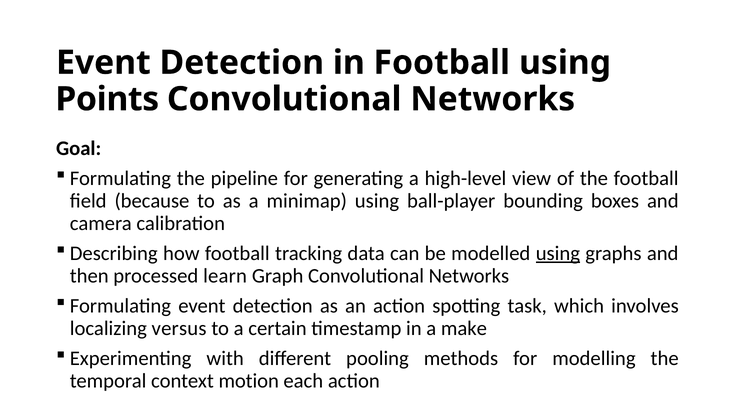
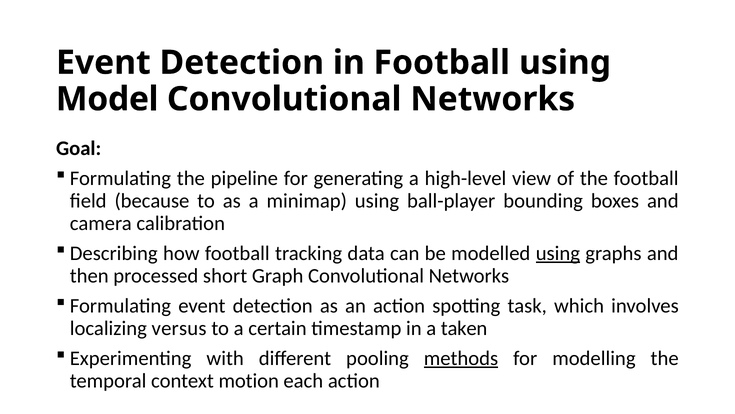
Points: Points -> Model
learn: learn -> short
make: make -> taken
methods underline: none -> present
